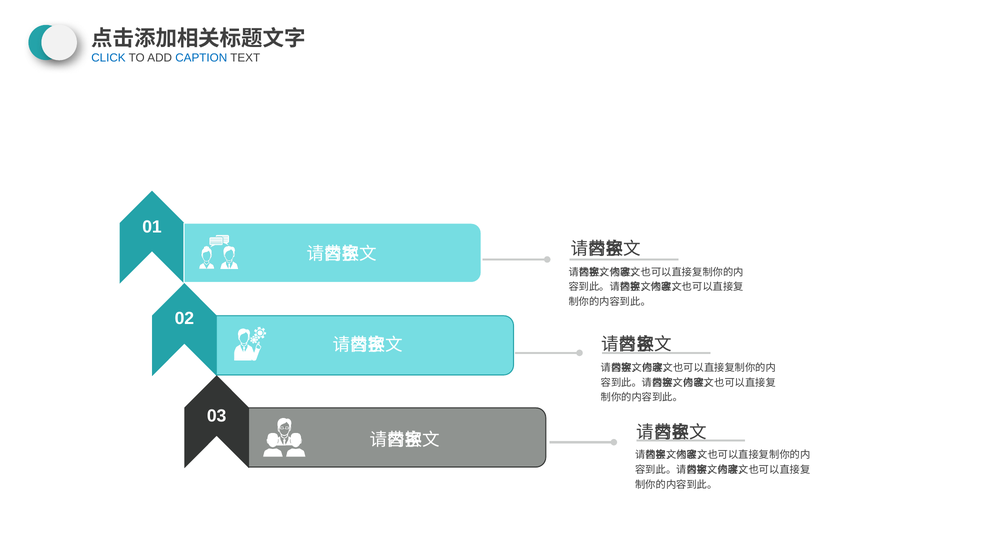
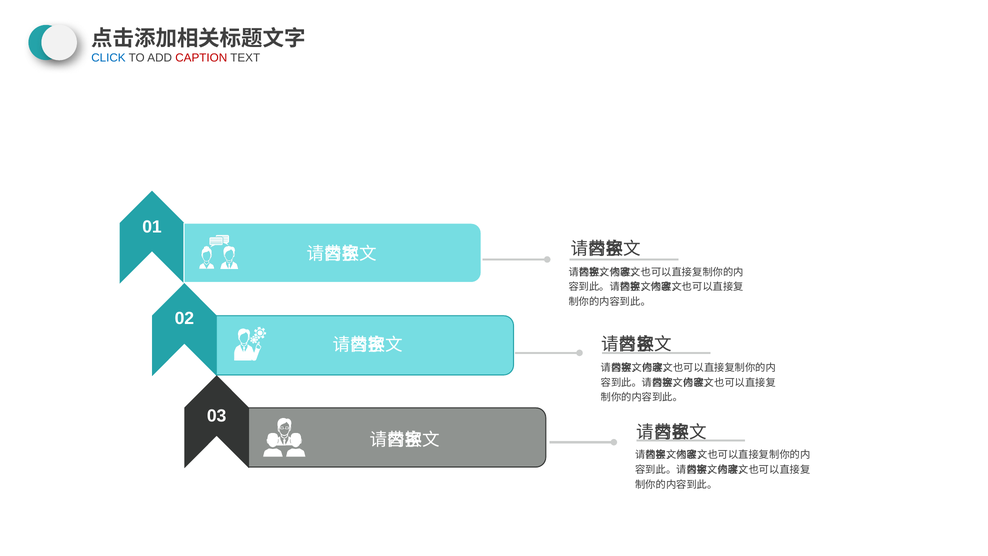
CAPTION colour: blue -> red
